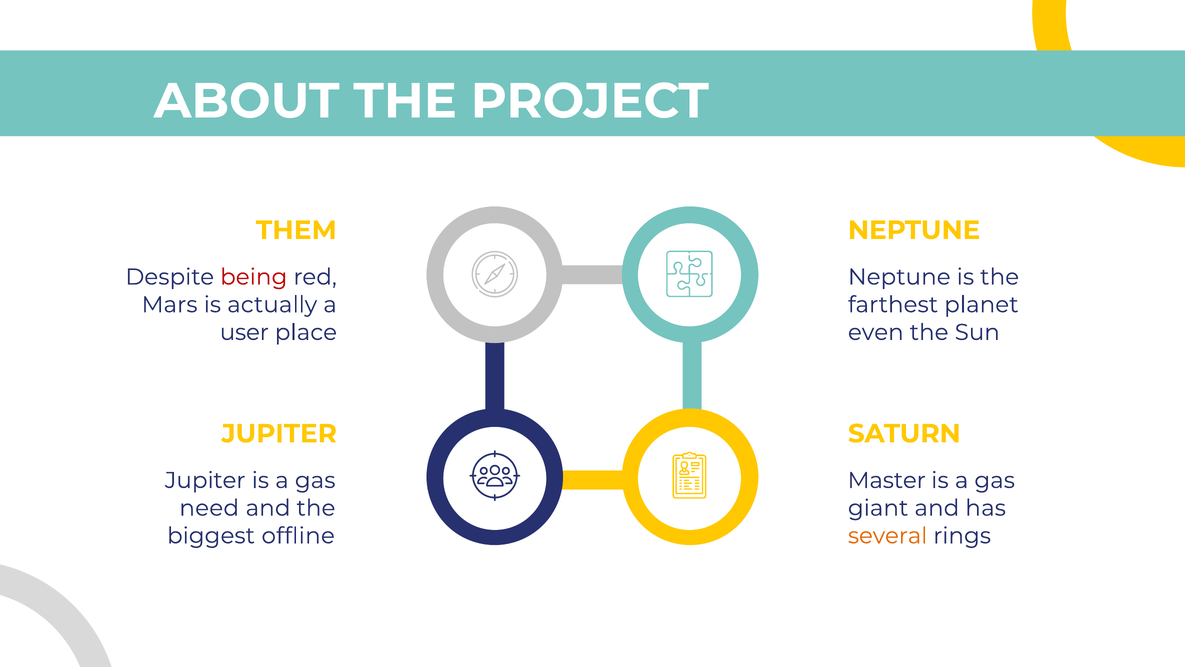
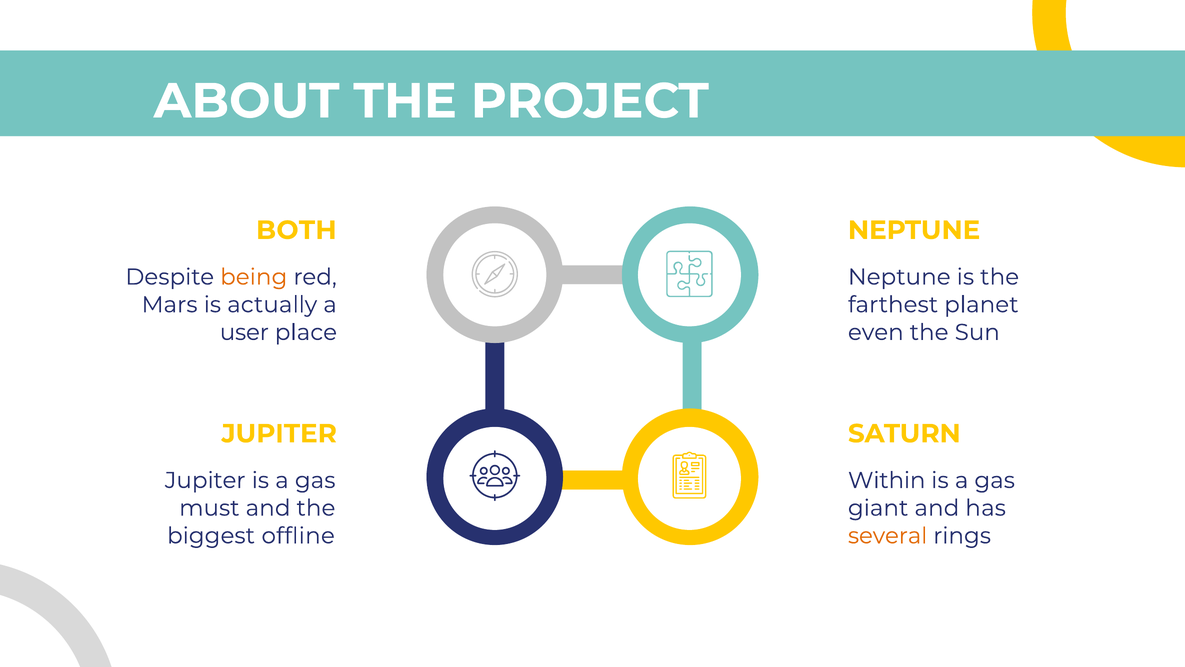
THEM: THEM -> BOTH
being colour: red -> orange
Master: Master -> Within
need: need -> must
